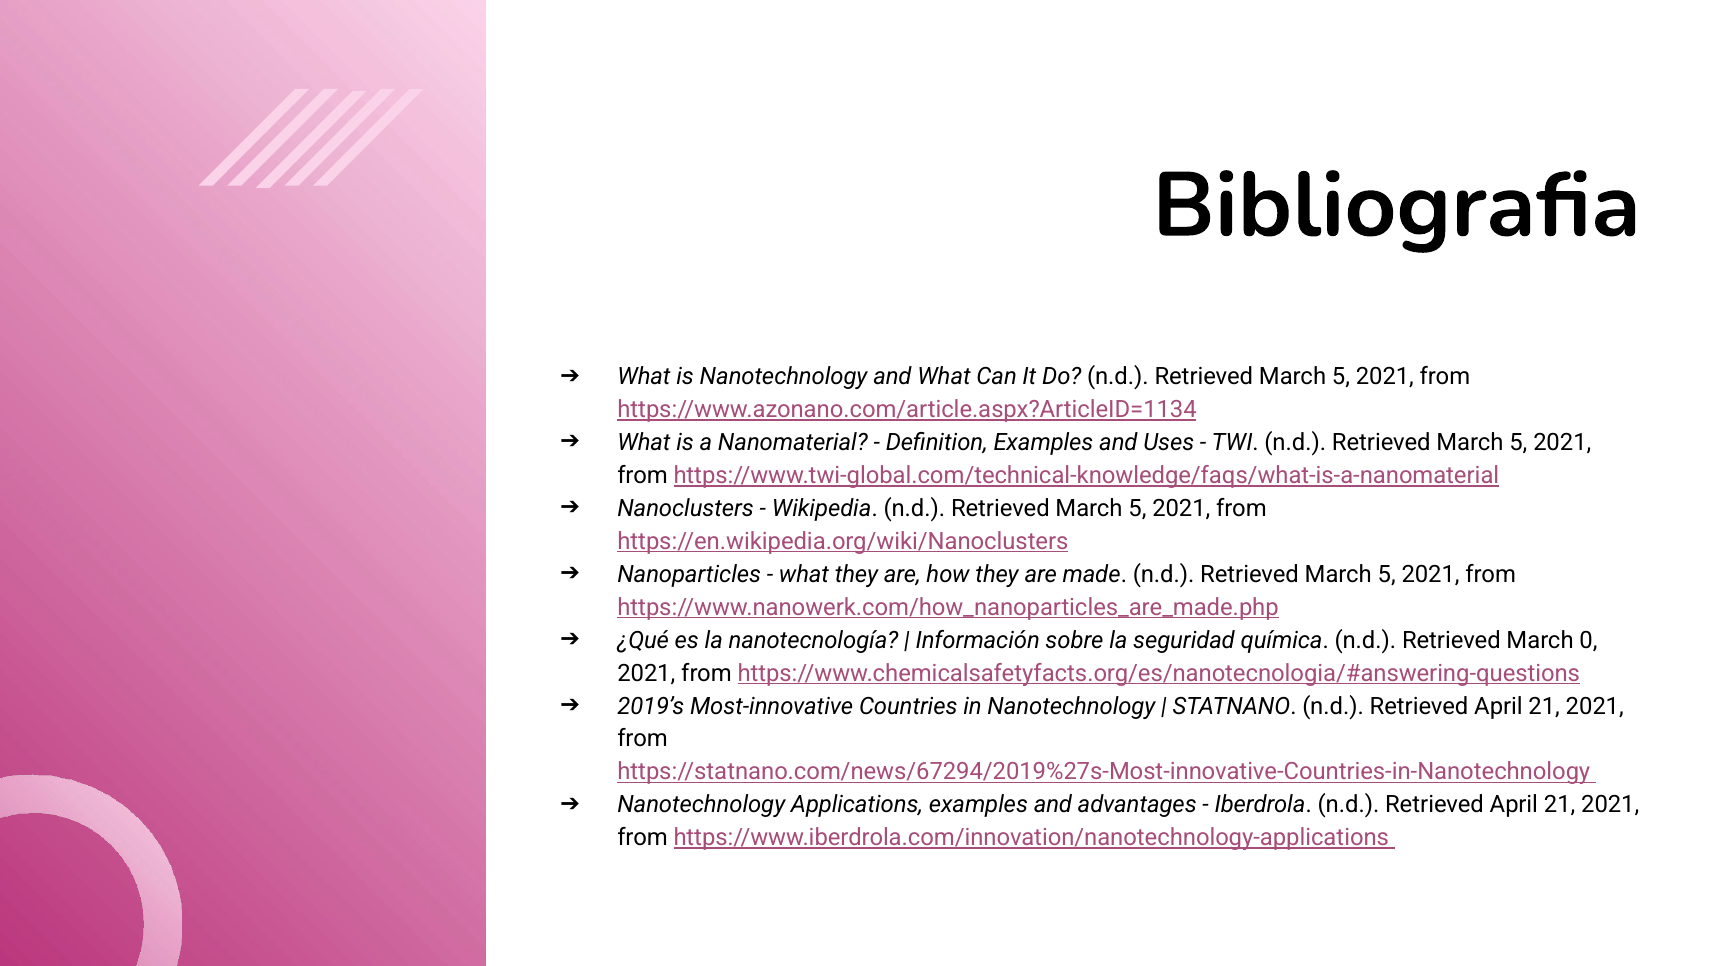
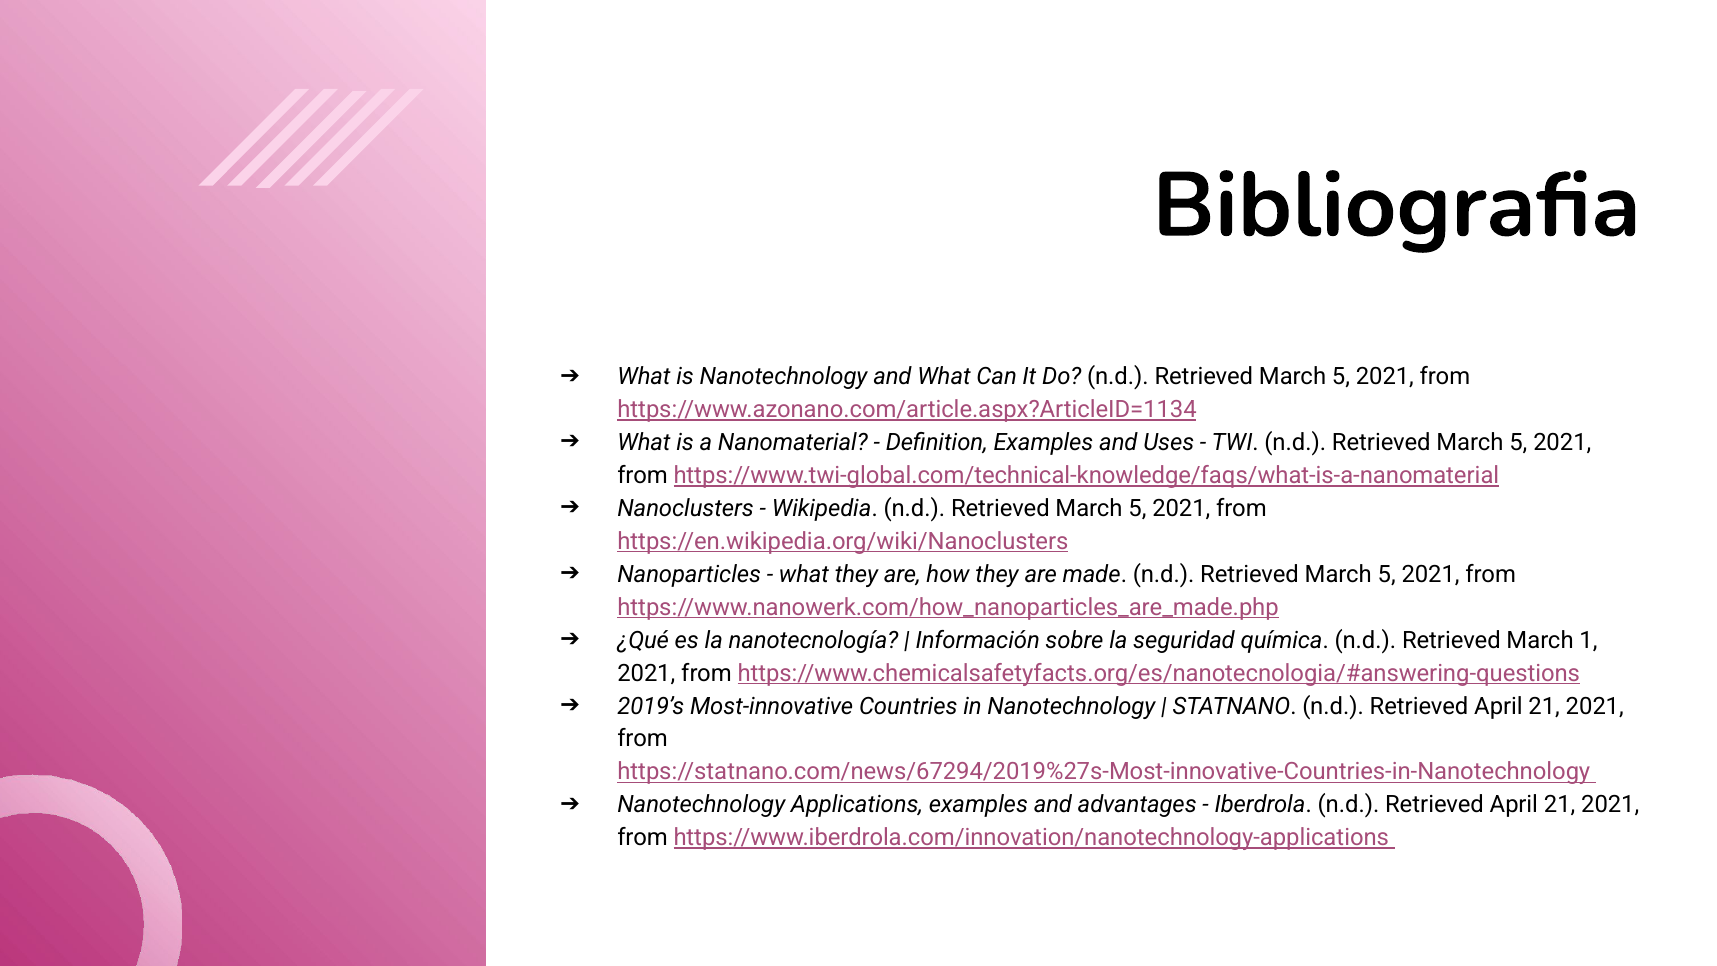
0: 0 -> 1
